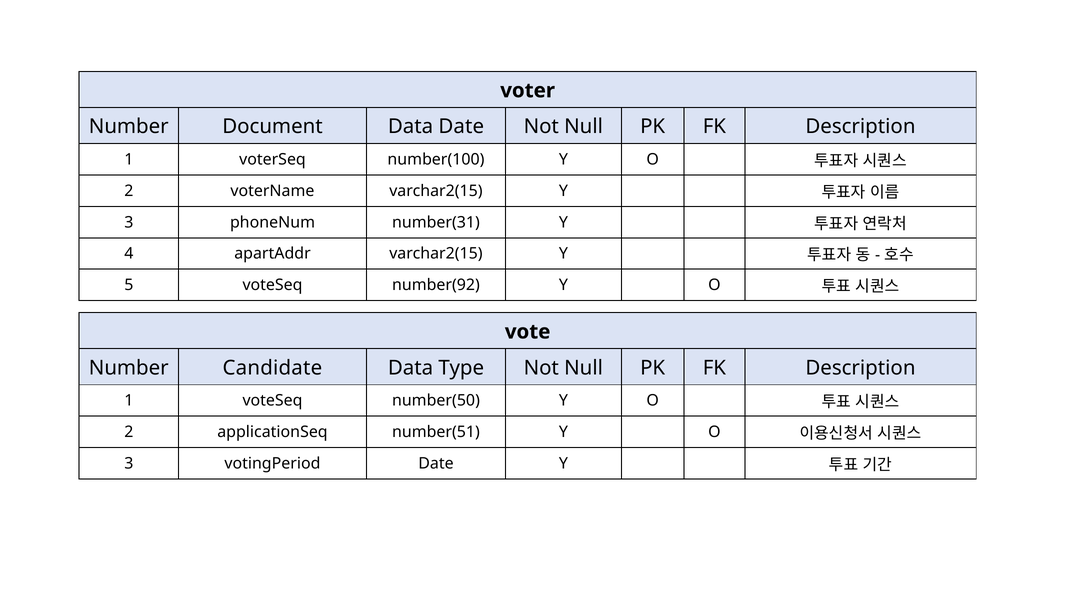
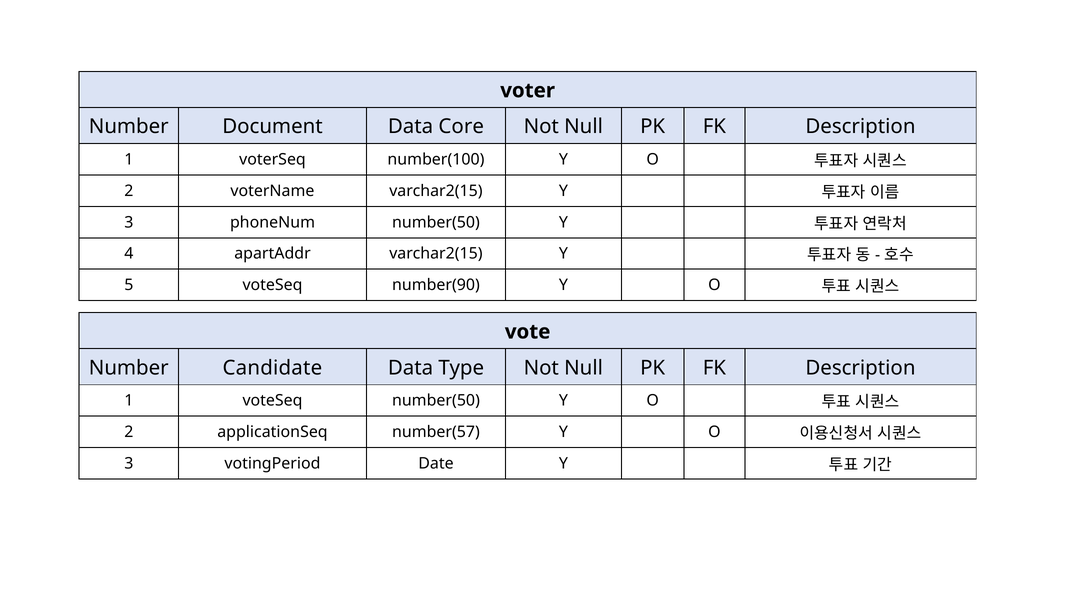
Data Date: Date -> Core
phoneNum number(31: number(31 -> number(50
number(92: number(92 -> number(90
number(51: number(51 -> number(57
